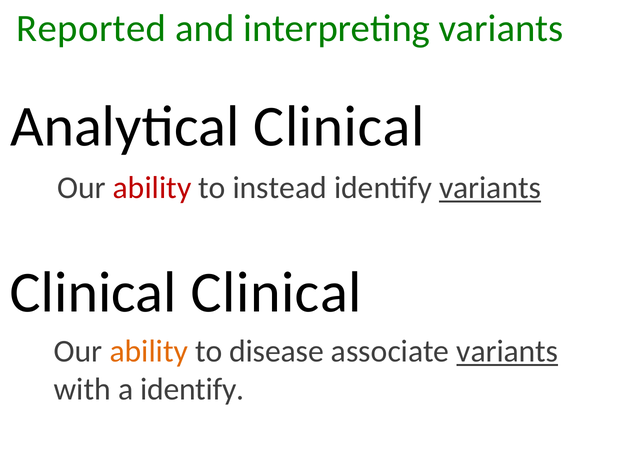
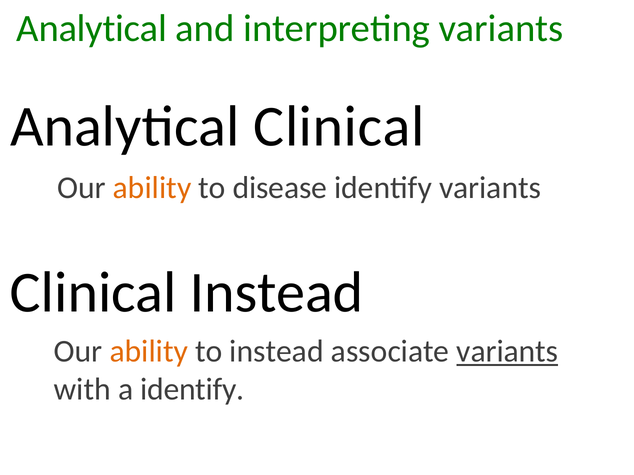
Reported at (91, 29): Reported -> Analytical
ability at (152, 188) colour: red -> orange
instead: instead -> disease
variants at (490, 188) underline: present -> none
Clinical at (276, 293): Clinical -> Instead
to disease: disease -> instead
